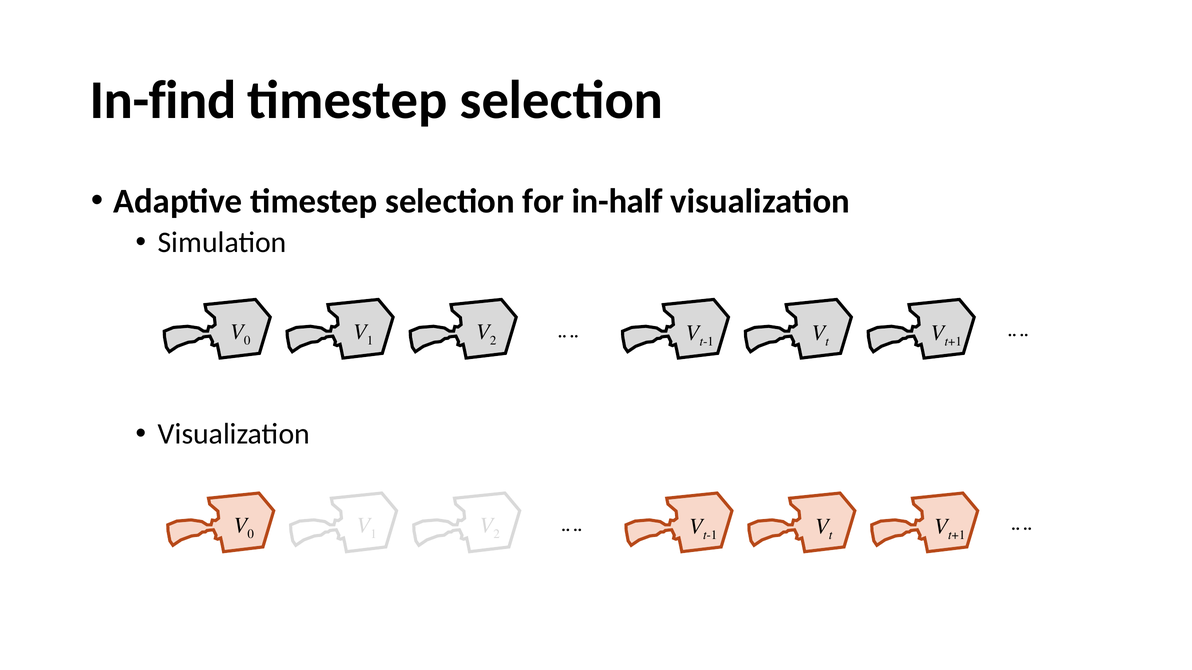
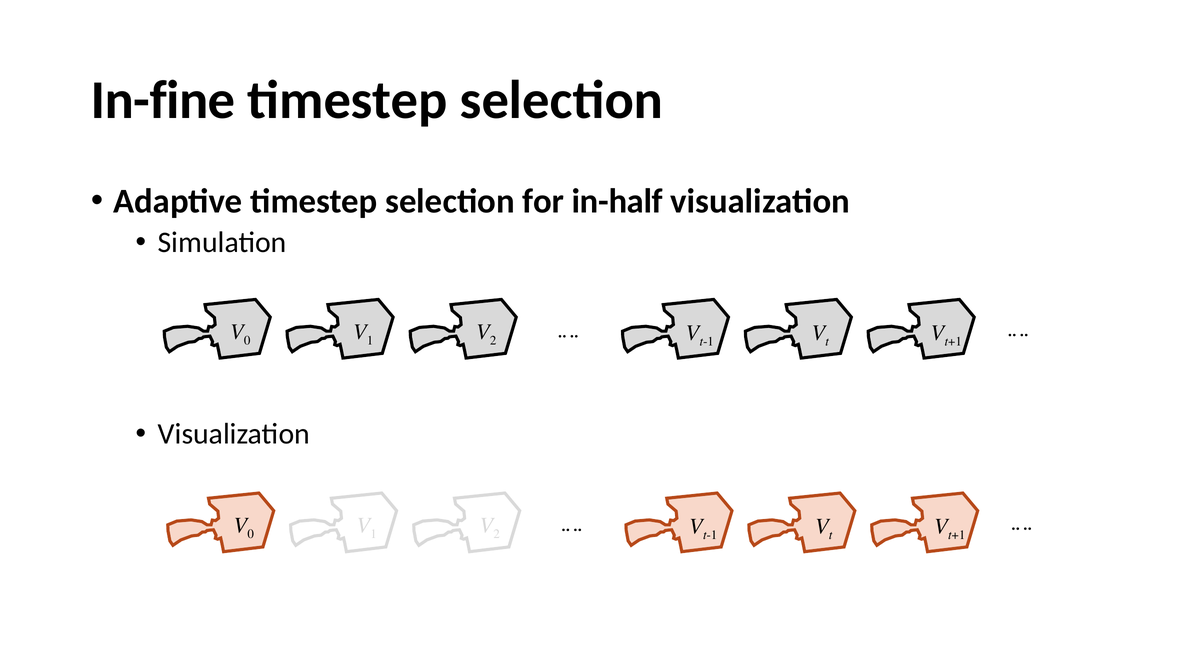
In-find: In-find -> In-fine
